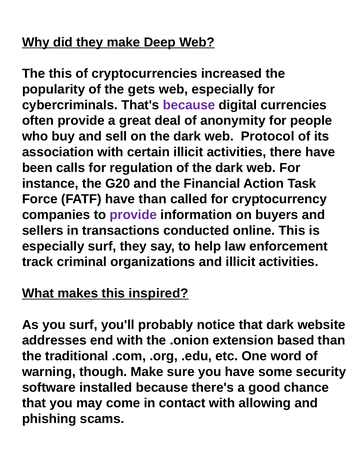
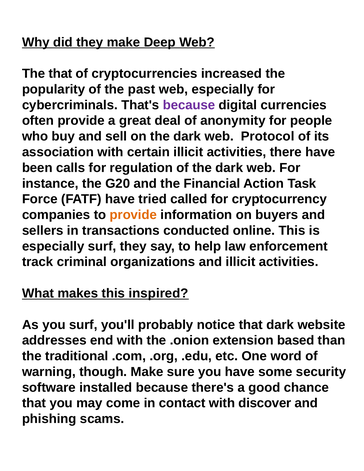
The this: this -> that
gets: gets -> past
have than: than -> tried
provide at (133, 215) colour: purple -> orange
allowing: allowing -> discover
